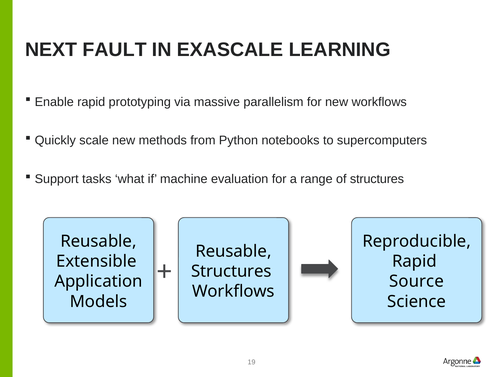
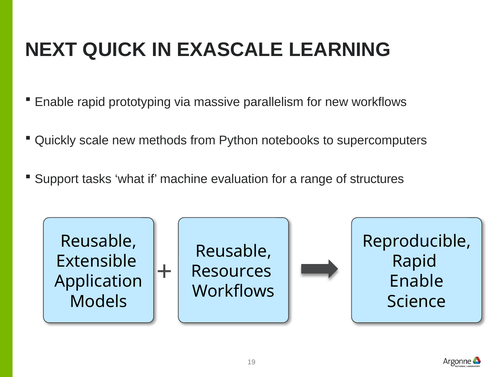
FAULT: FAULT -> QUICK
Structures at (231, 272): Structures -> Resources
Source at (417, 282): Source -> Enable
